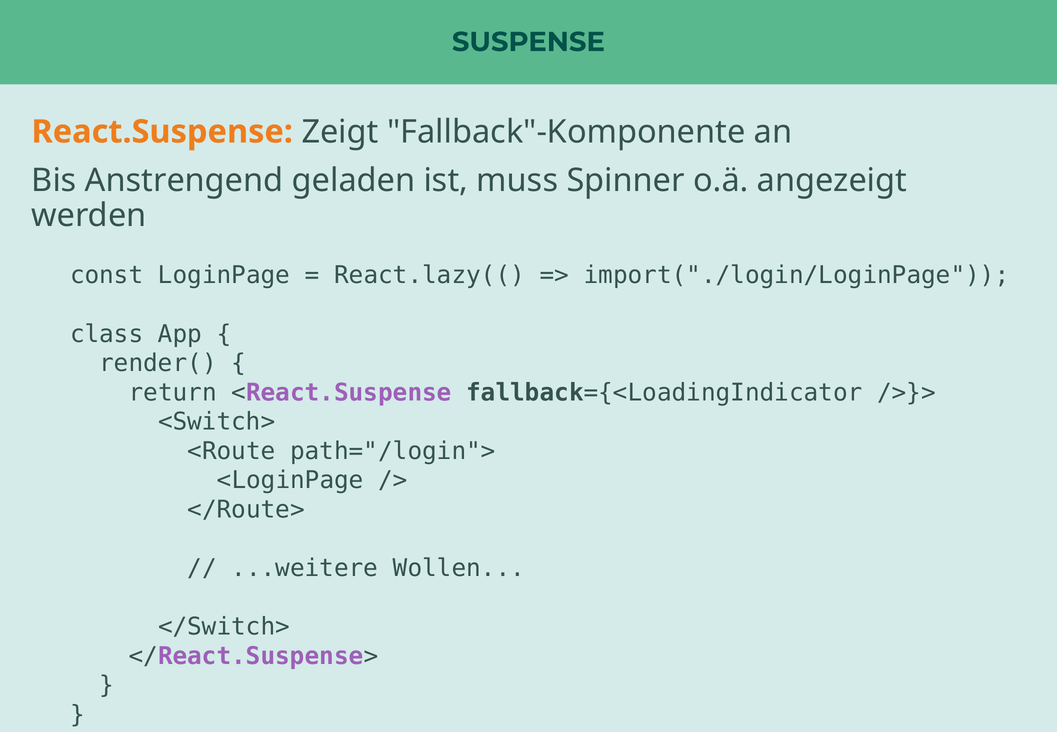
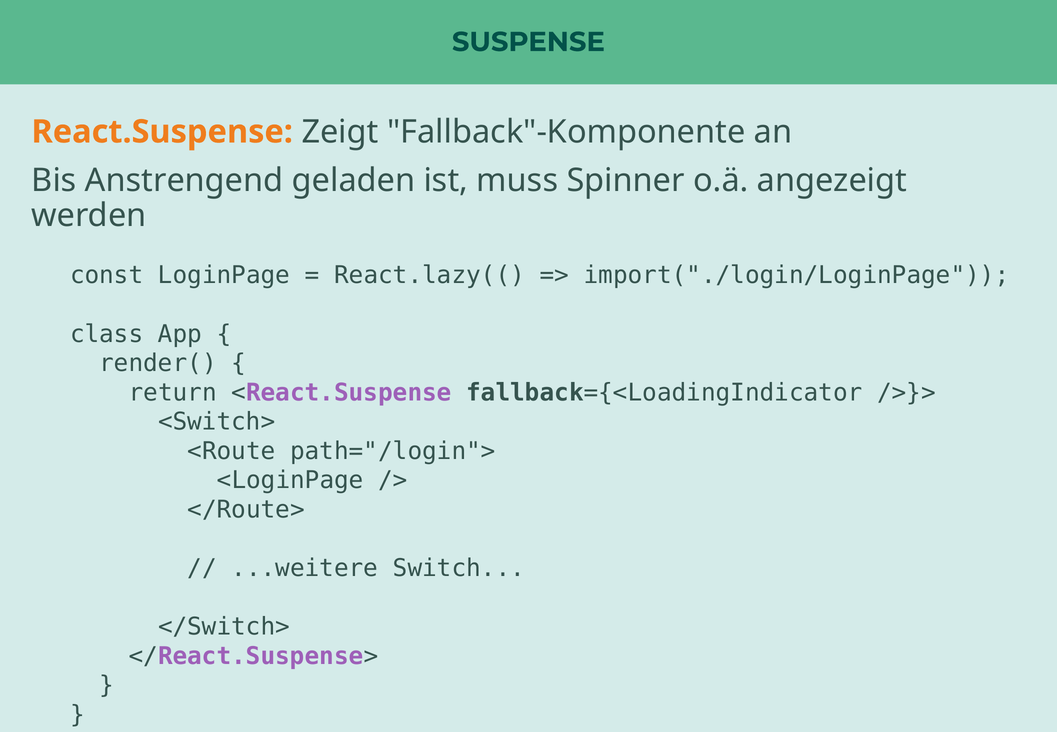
Wollen: Wollen -> Switch
